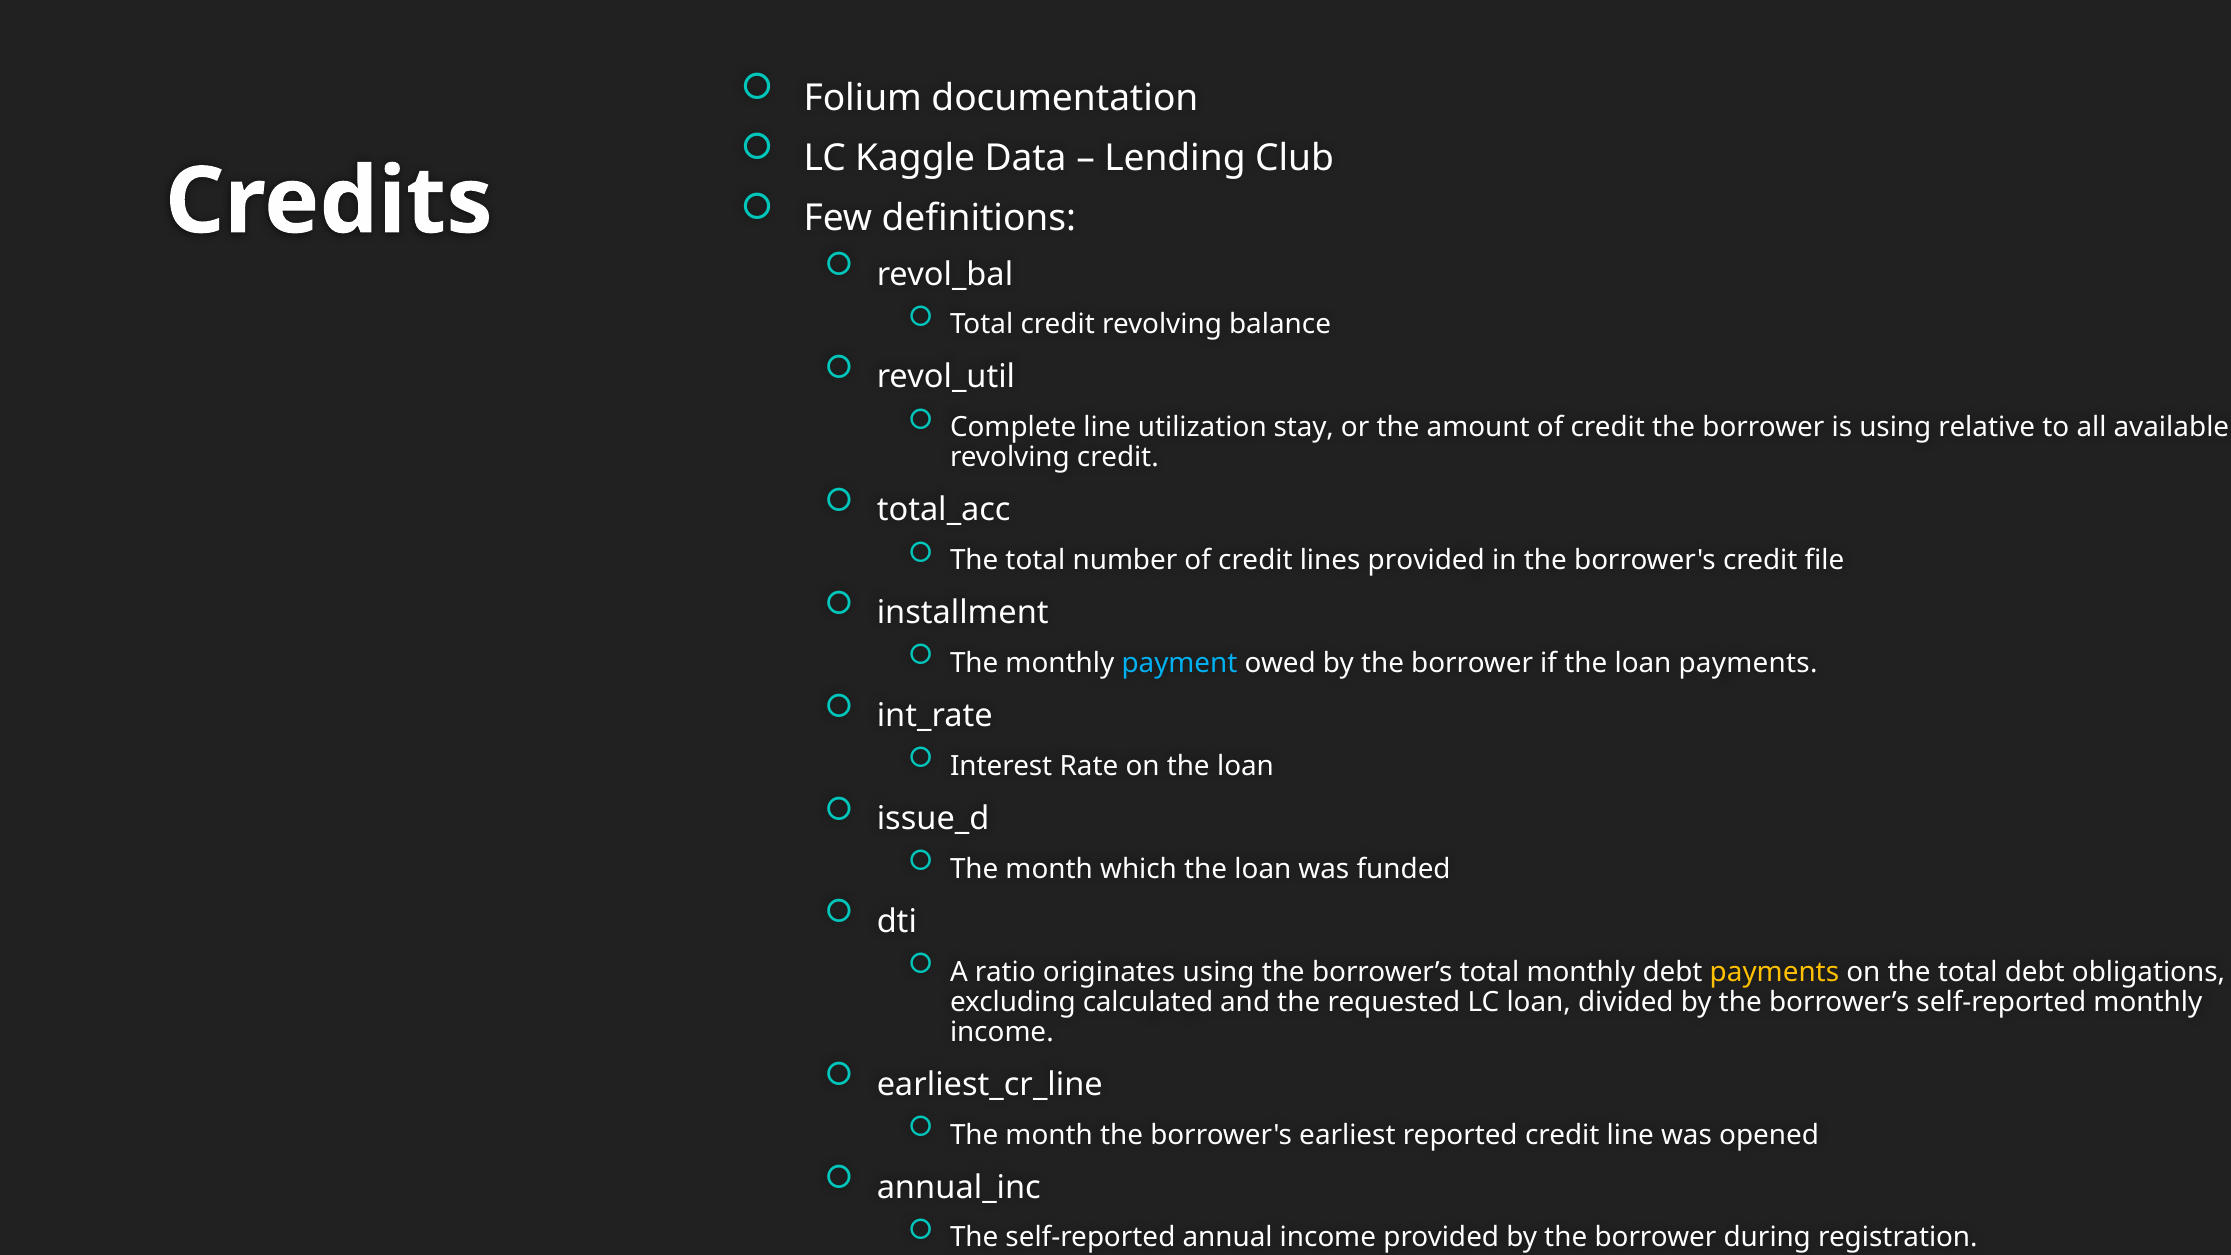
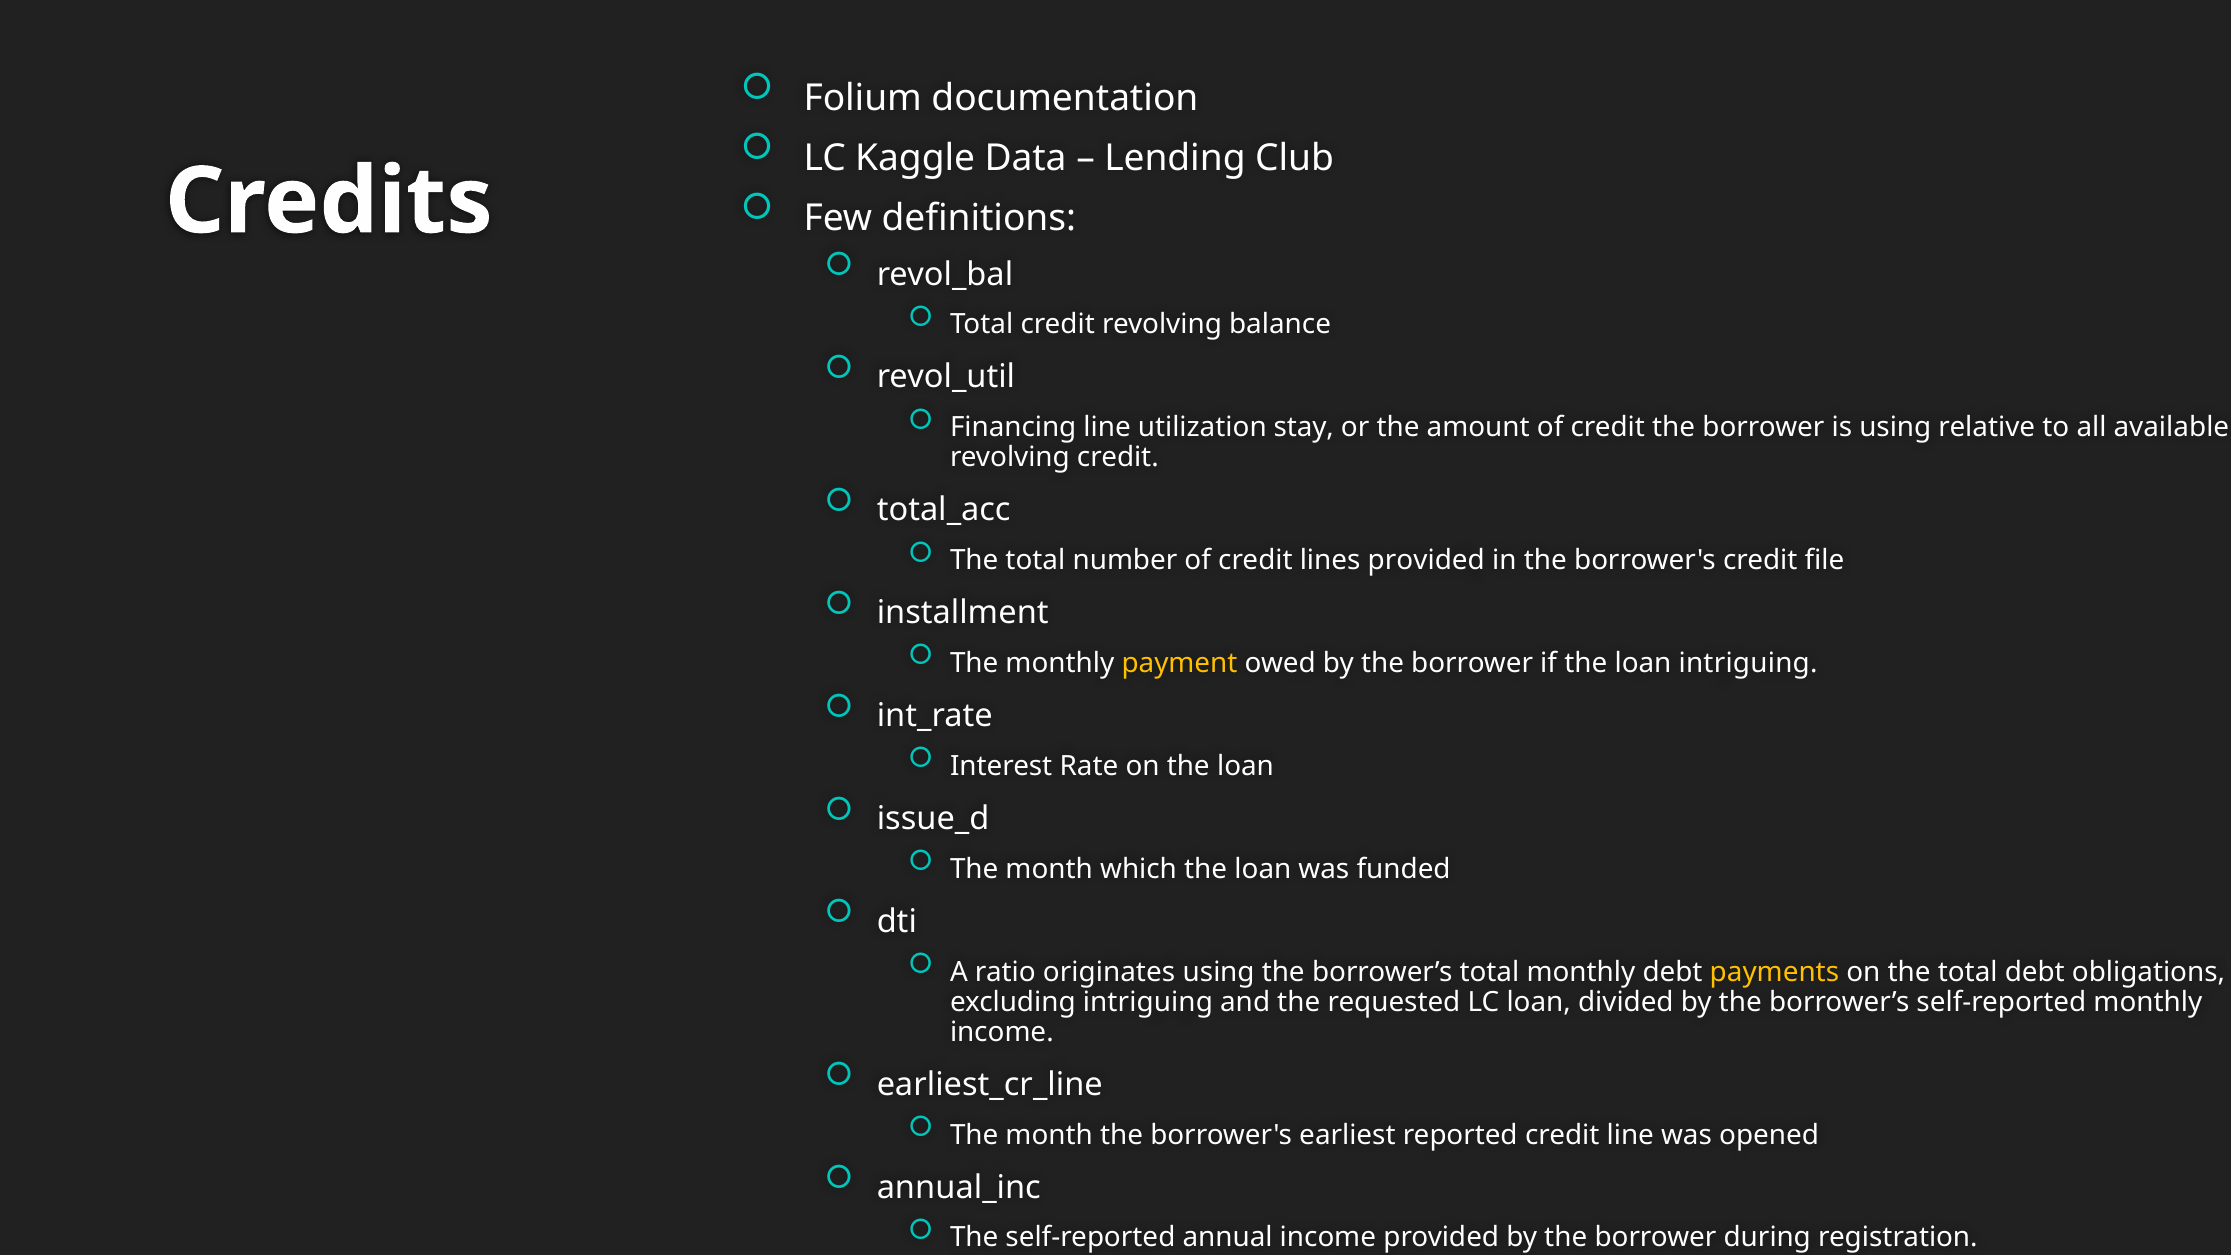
Complete: Complete -> Financing
payment colour: light blue -> yellow
loan payments: payments -> intriguing
excluding calculated: calculated -> intriguing
